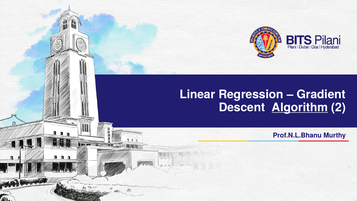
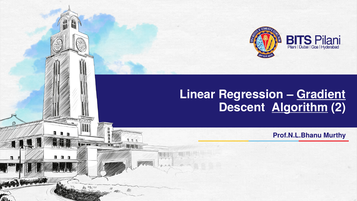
Gradient underline: none -> present
